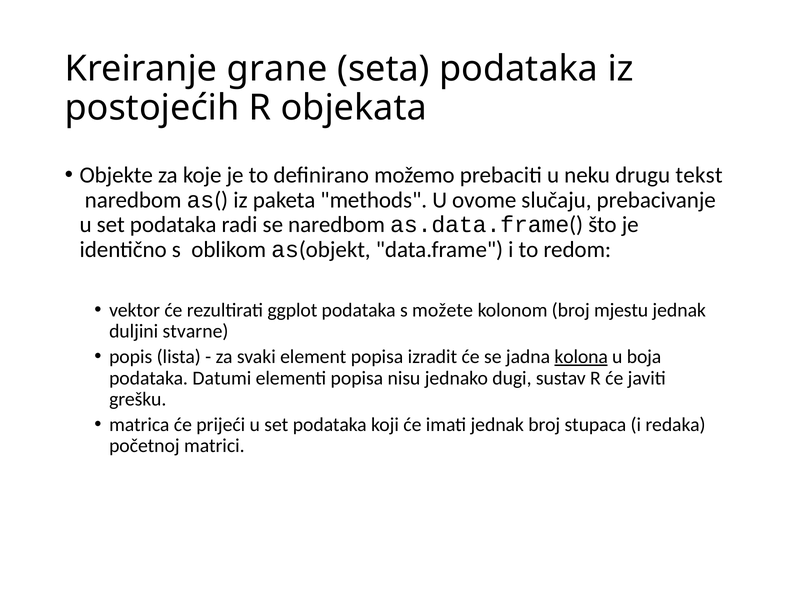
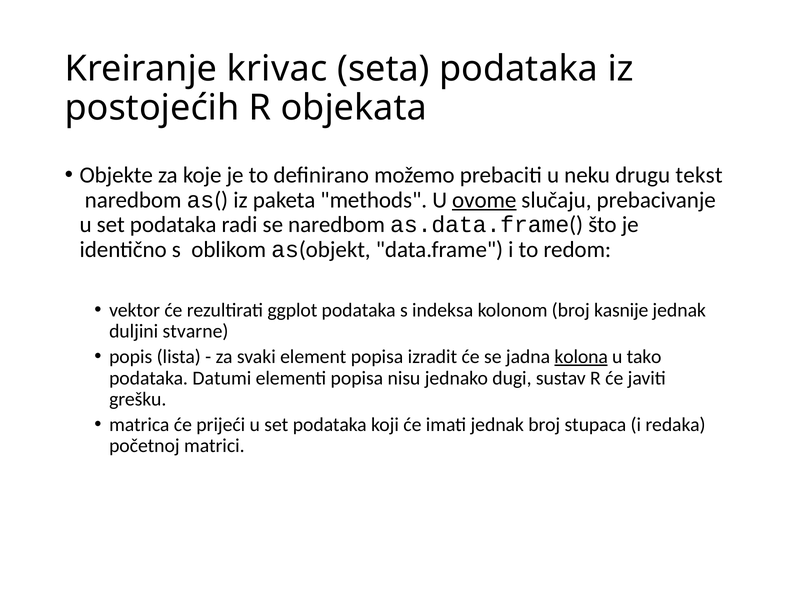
grane: grane -> krivac
ovome underline: none -> present
možete: možete -> indeksa
mjestu: mjestu -> kasnije
boja: boja -> tako
